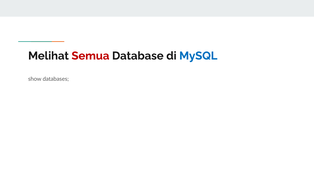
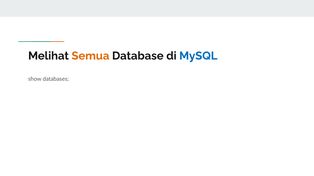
Semua colour: red -> orange
